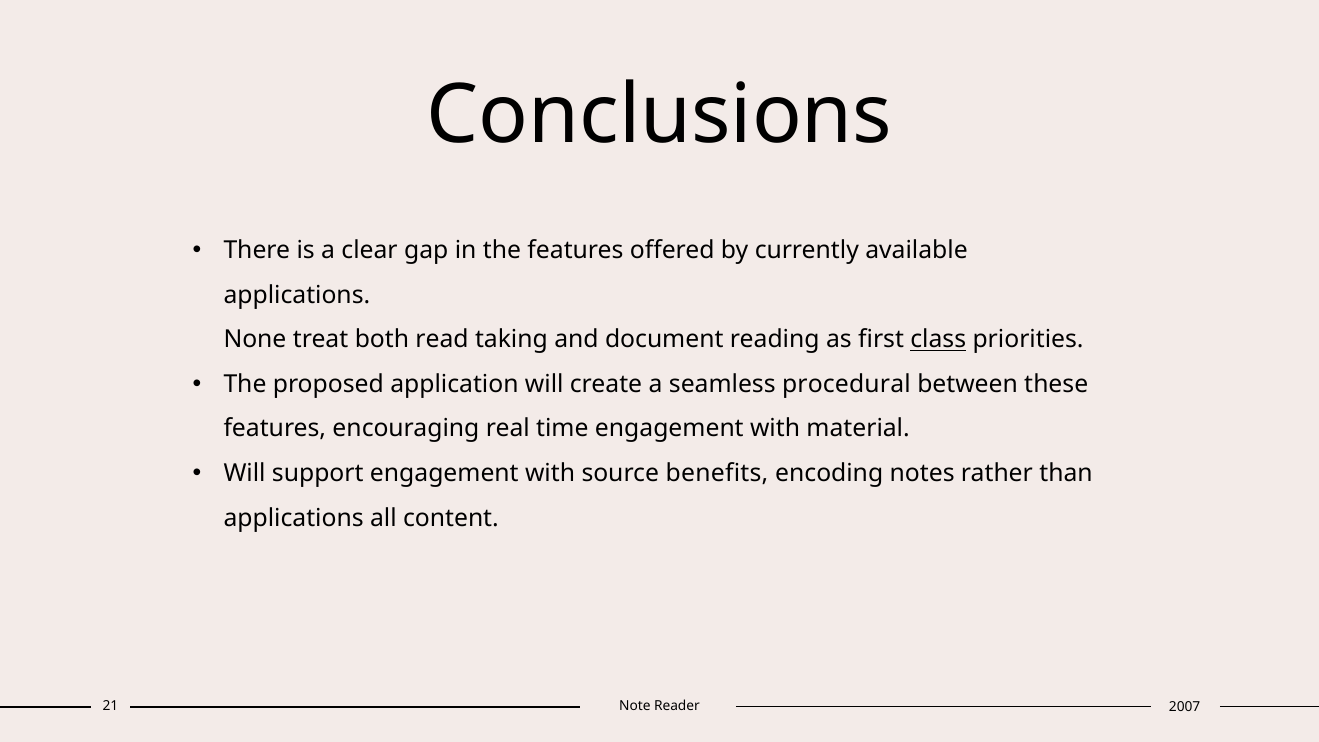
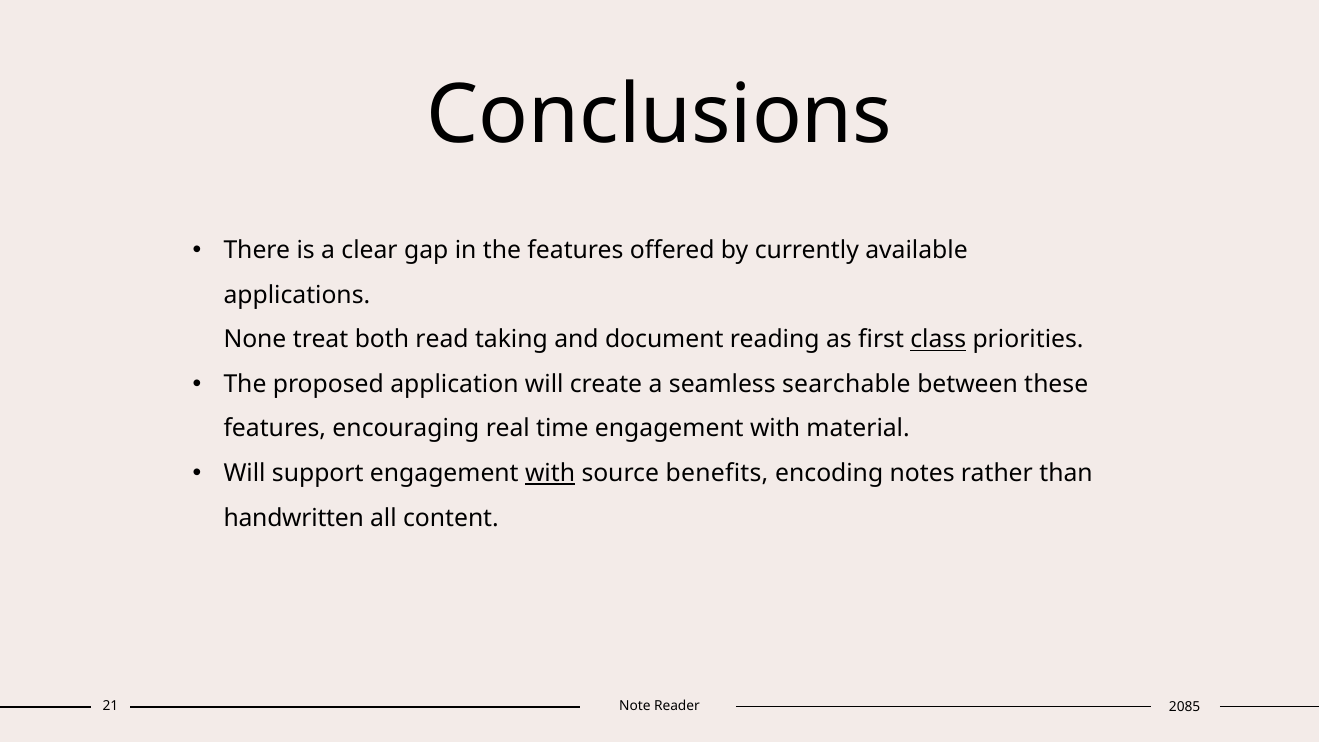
procedural: procedural -> searchable
with at (550, 473) underline: none -> present
applications at (294, 518): applications -> handwritten
2007: 2007 -> 2085
